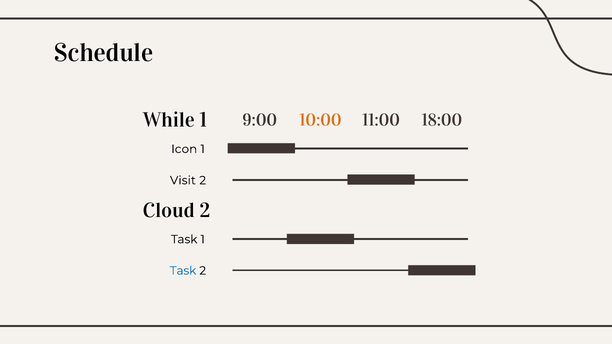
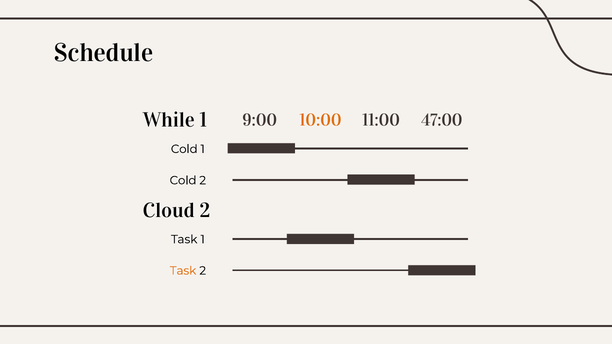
18:00: 18:00 -> 47:00
Icon at (184, 149): Icon -> Cold
Visit at (183, 181): Visit -> Cold
Task at (183, 271) colour: blue -> orange
